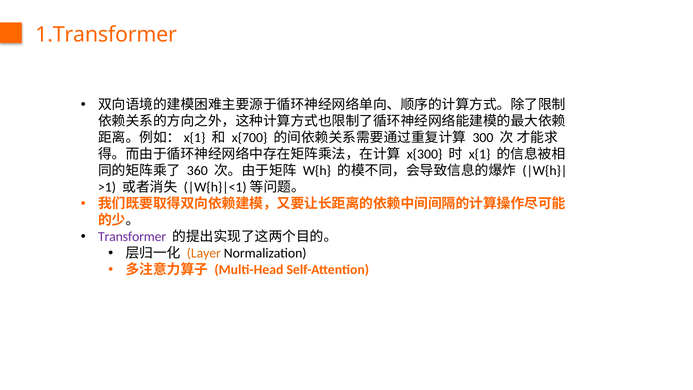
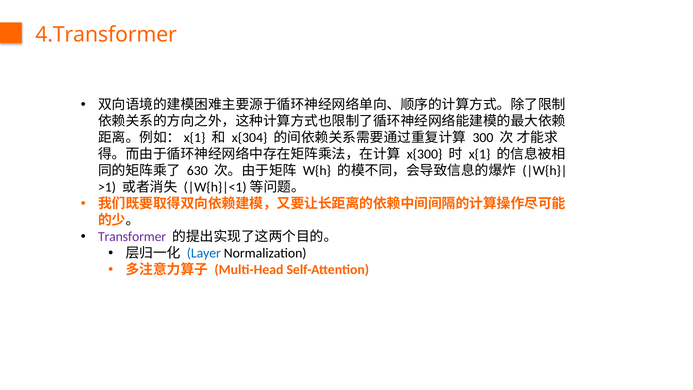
1.Transformer: 1.Transformer -> 4.Transformer
x{700: x{700 -> x{304
360: 360 -> 630
Layer colour: orange -> blue
